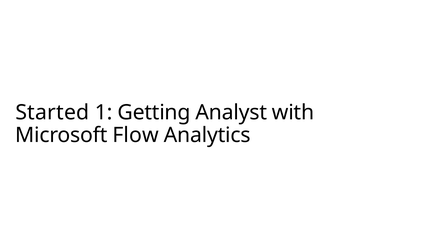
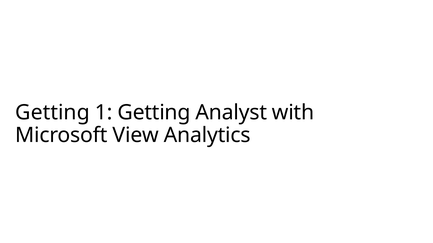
Started at (52, 113): Started -> Getting
Flow: Flow -> View
